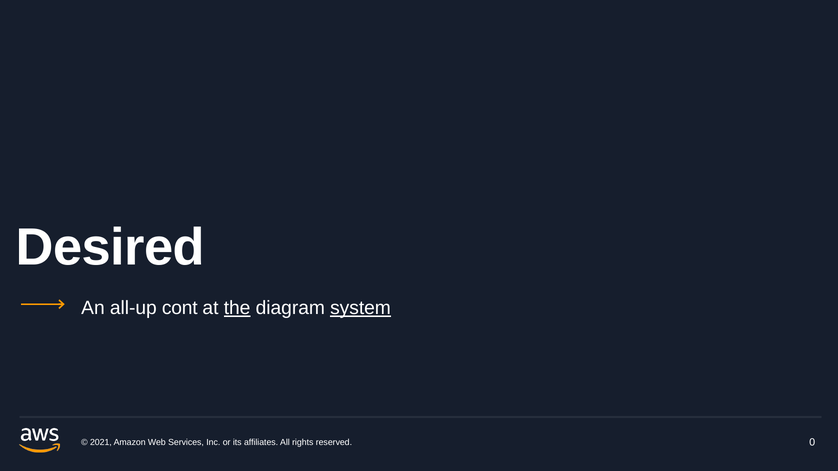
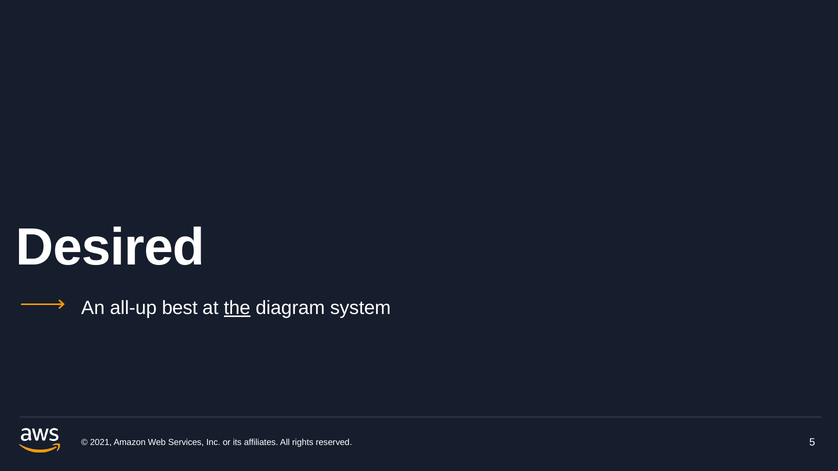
cont: cont -> best
system underline: present -> none
0: 0 -> 5
